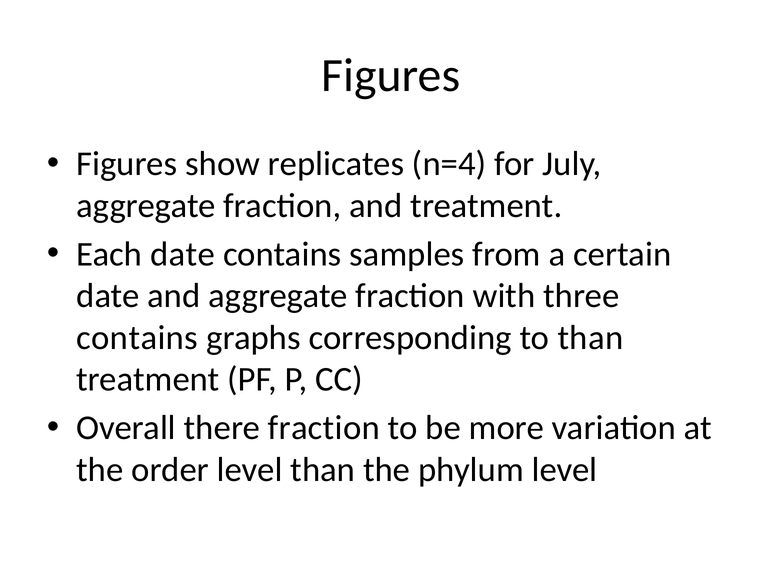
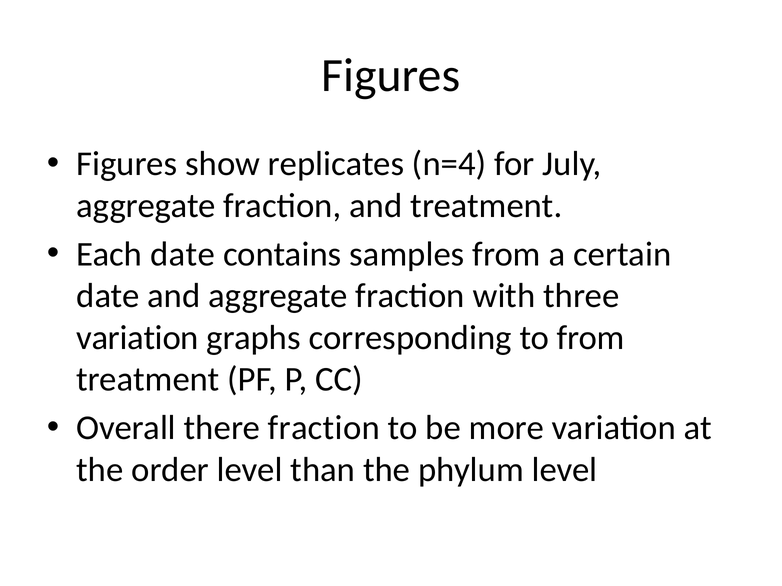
contains at (137, 338): contains -> variation
to than: than -> from
